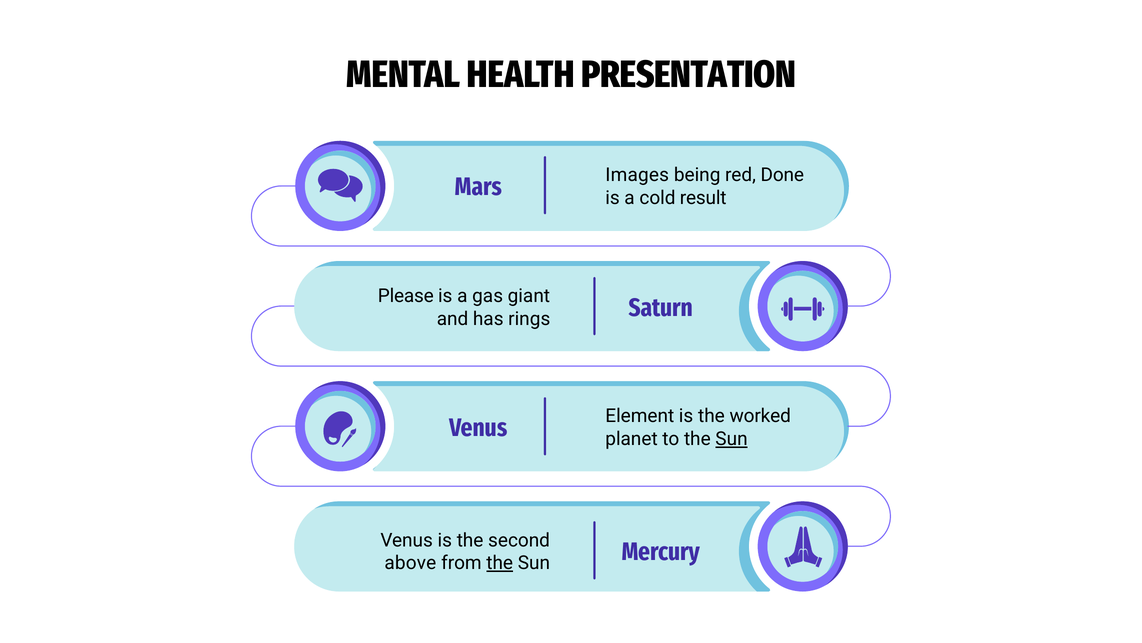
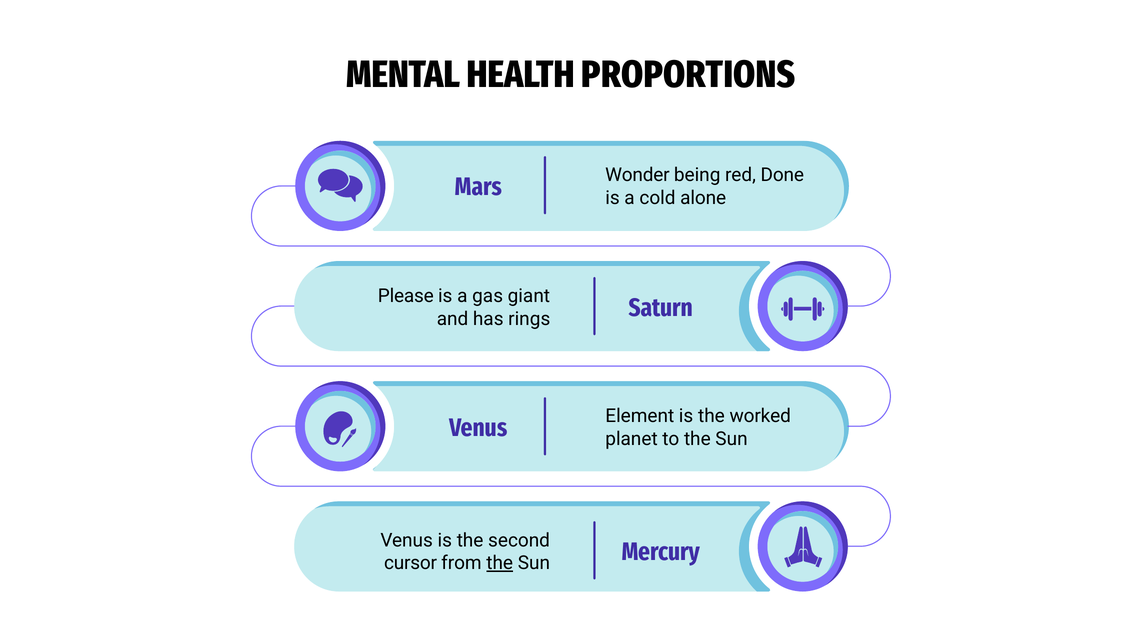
PRESENTATION: PRESENTATION -> PROPORTIONS
Images: Images -> Wonder
result: result -> alone
Sun at (731, 439) underline: present -> none
above: above -> cursor
